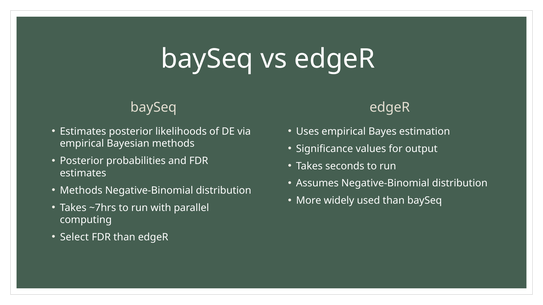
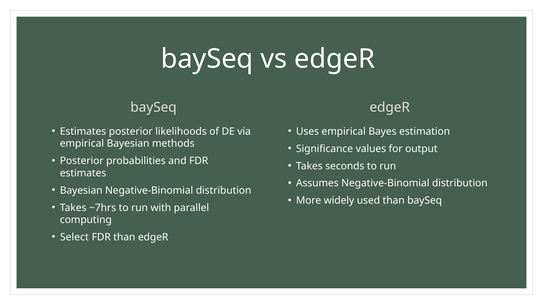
Methods at (81, 191): Methods -> Bayesian
